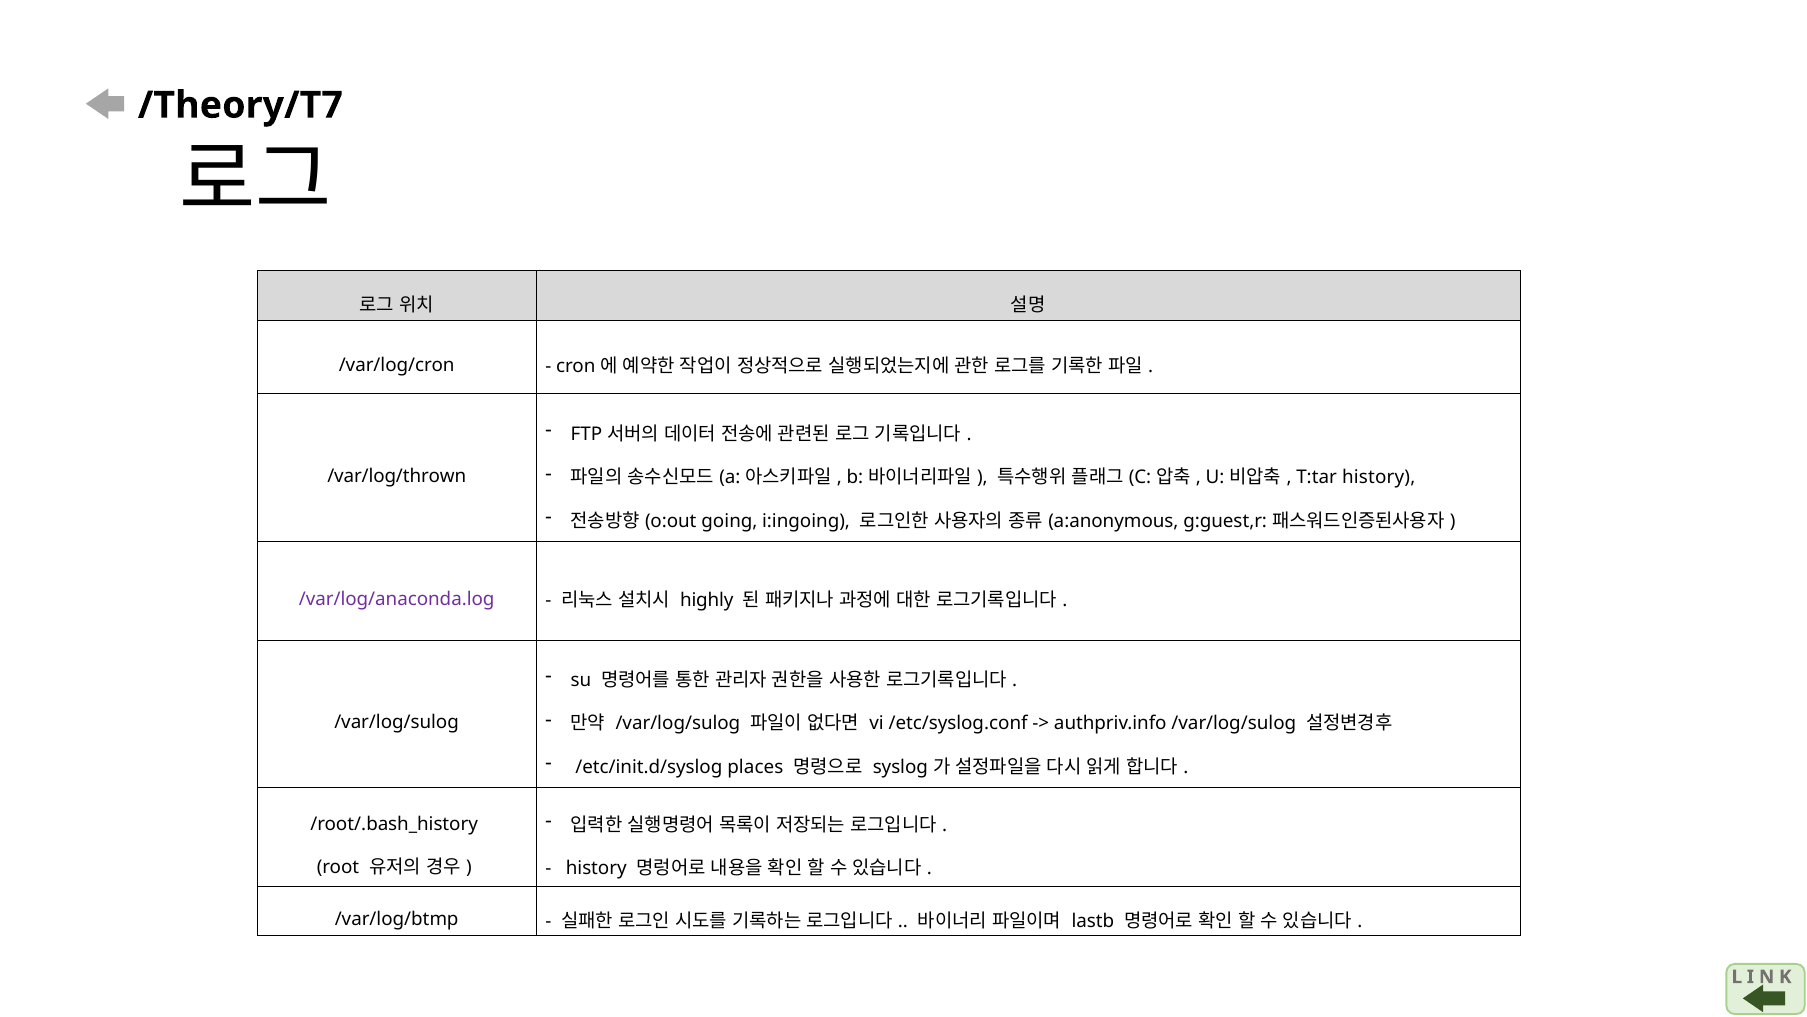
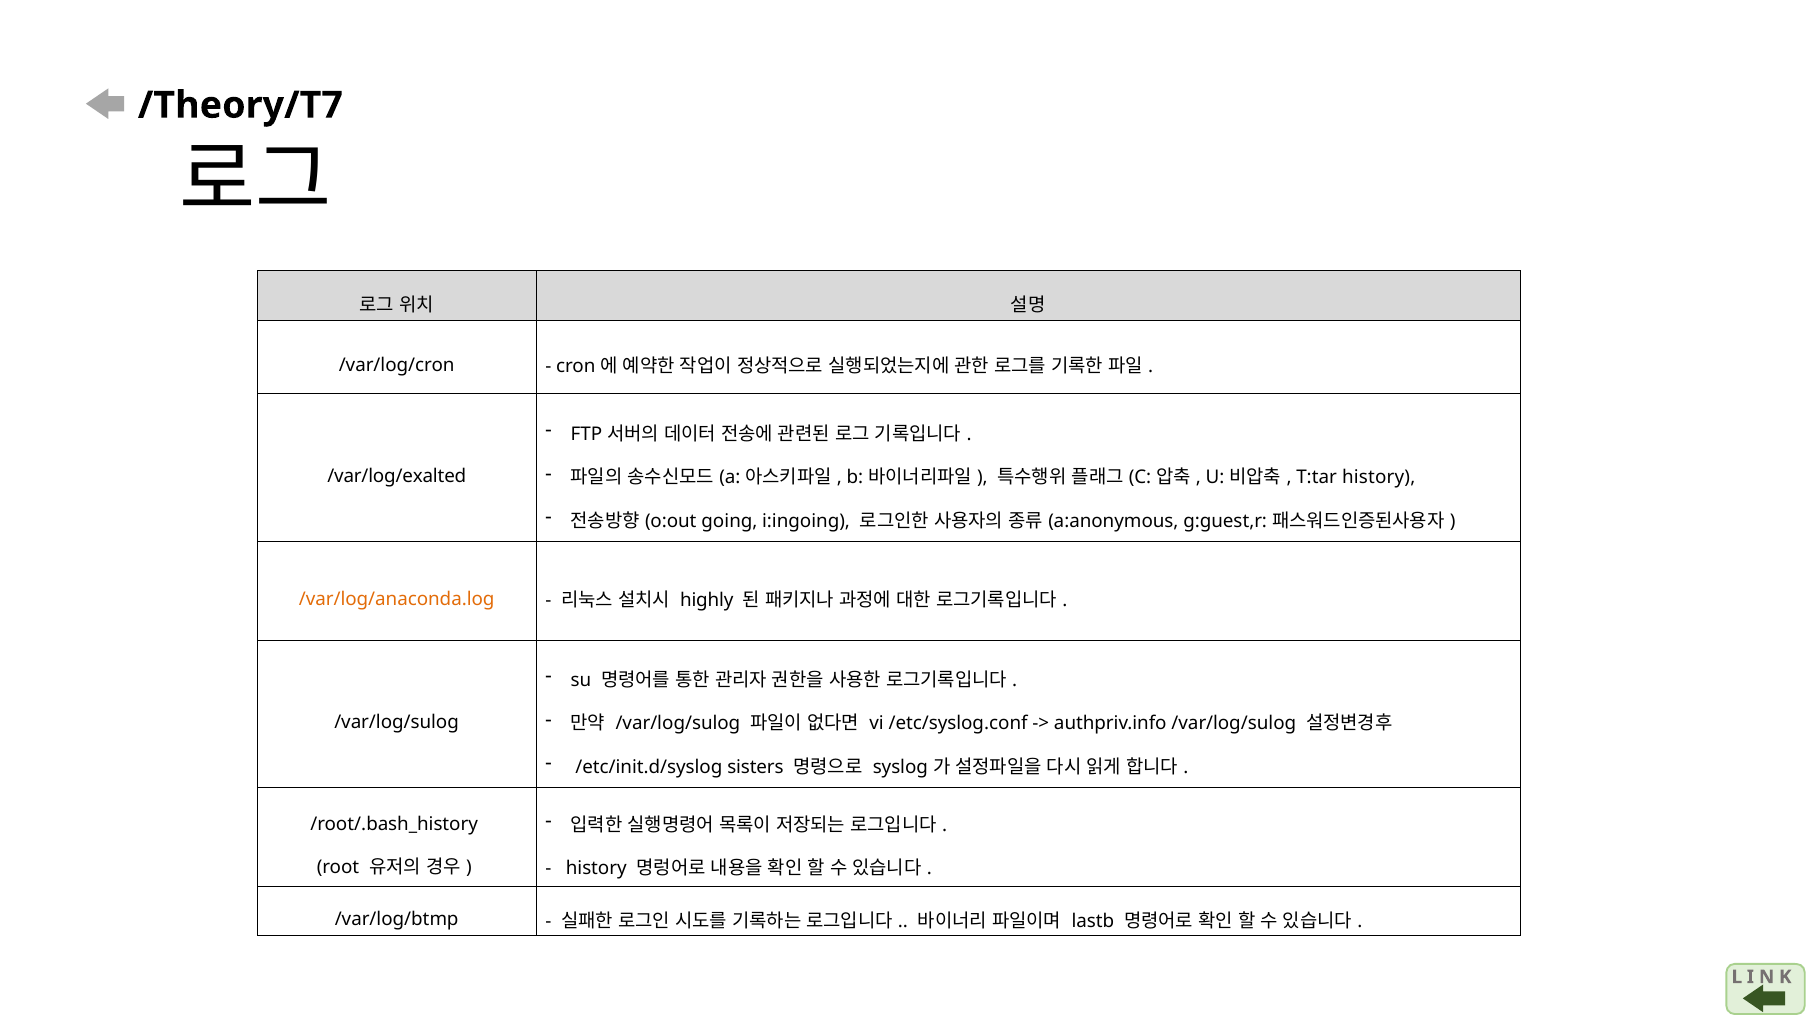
/var/log/thrown: /var/log/thrown -> /var/log/exalted
/var/log/anaconda.log colour: purple -> orange
places: places -> sisters
